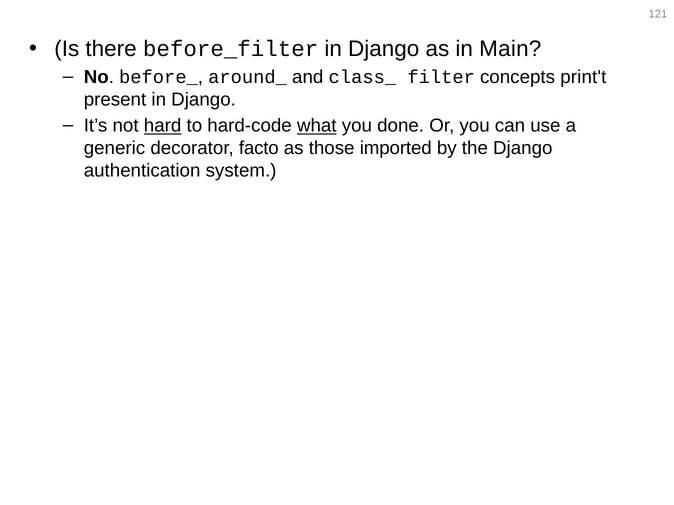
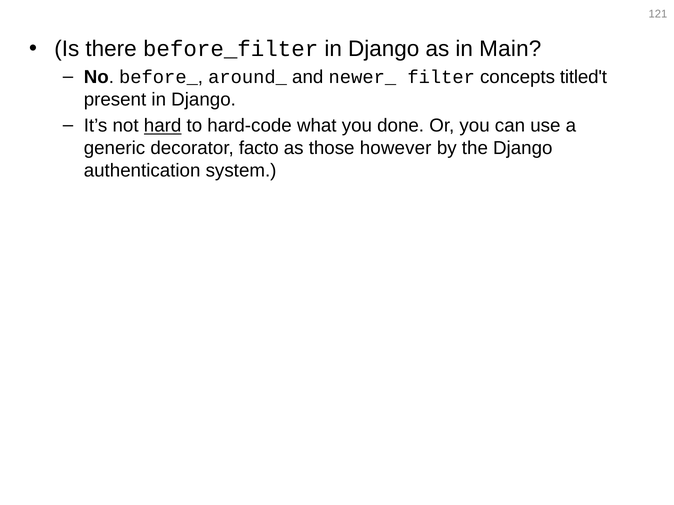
class_: class_ -> newer_
print't: print't -> titled't
what underline: present -> none
imported: imported -> however
